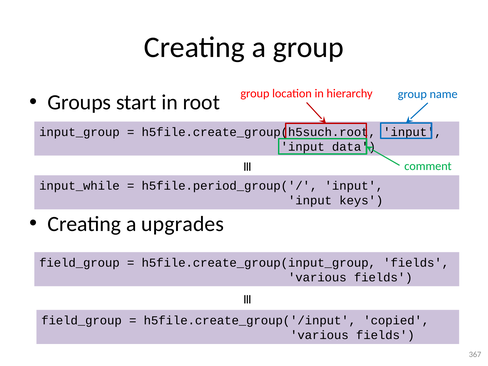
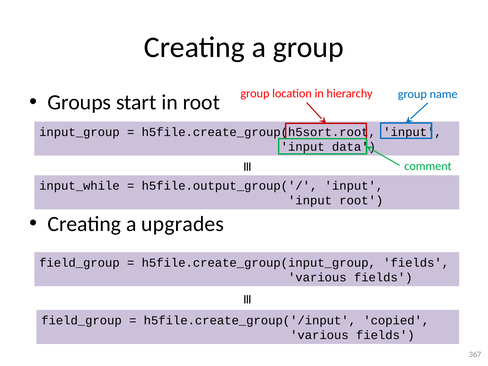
h5file.create_group(h5such.root: h5file.create_group(h5such.root -> h5file.create_group(h5sort.root
h5file.period_group('/: h5file.period_group('/ -> h5file.output_group('/
input keys: keys -> root
